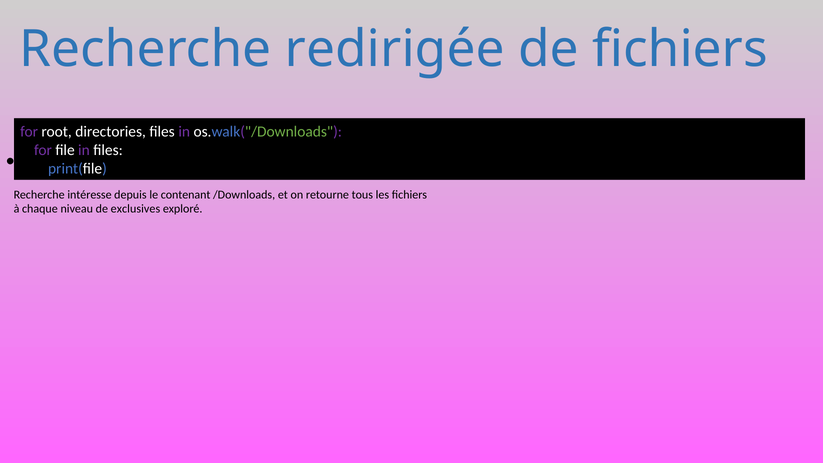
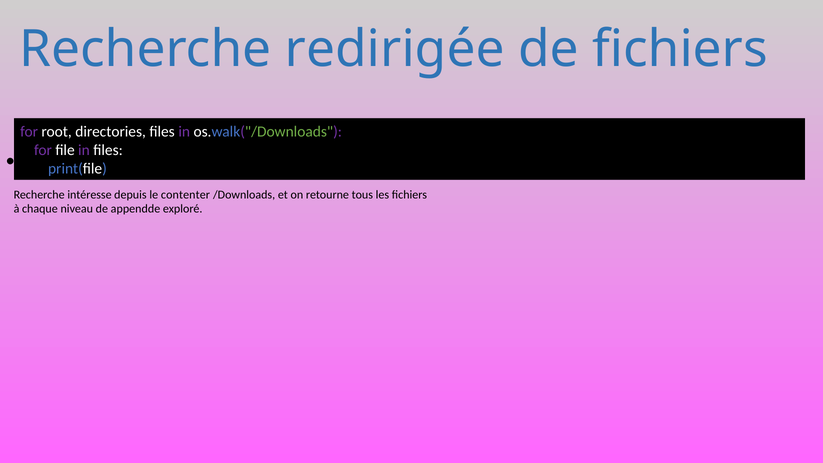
contenant: contenant -> contenter
exclusives: exclusives -> appendde
